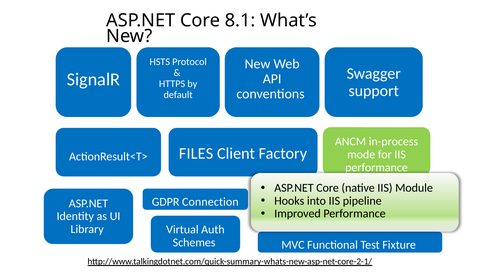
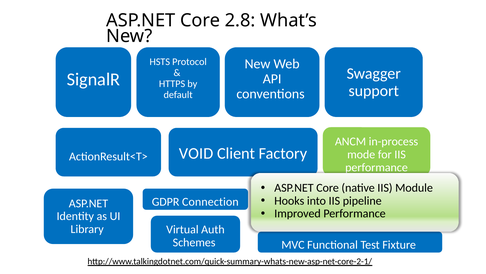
8.1: 8.1 -> 2.8
FILES: FILES -> VOID
